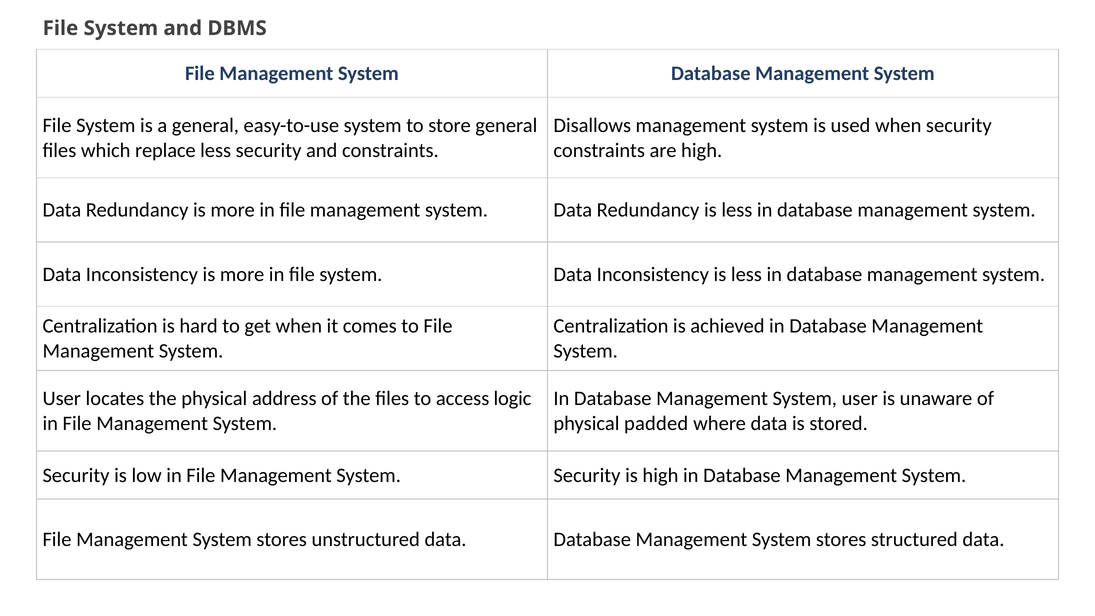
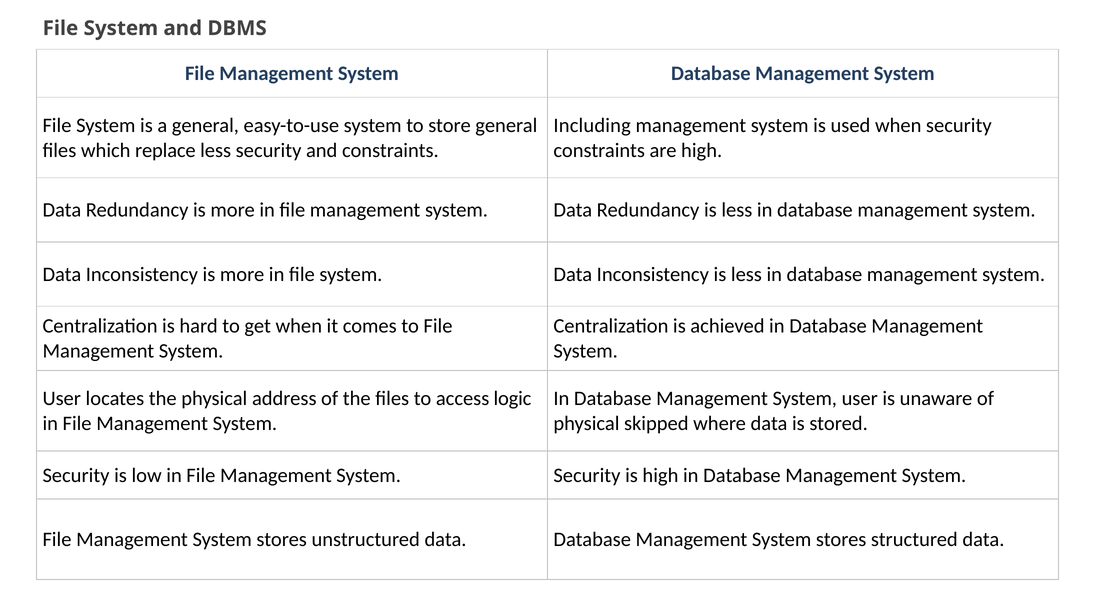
Disallows: Disallows -> Including
padded: padded -> skipped
